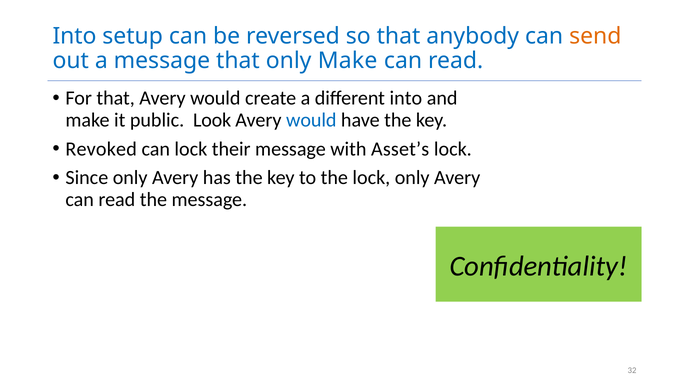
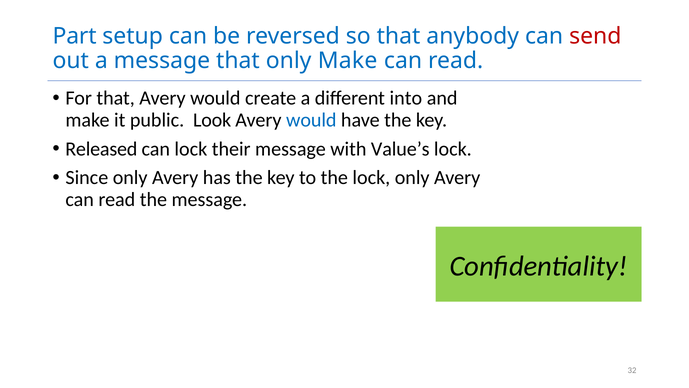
Into at (75, 36): Into -> Part
send colour: orange -> red
Revoked: Revoked -> Released
Asset’s: Asset’s -> Value’s
